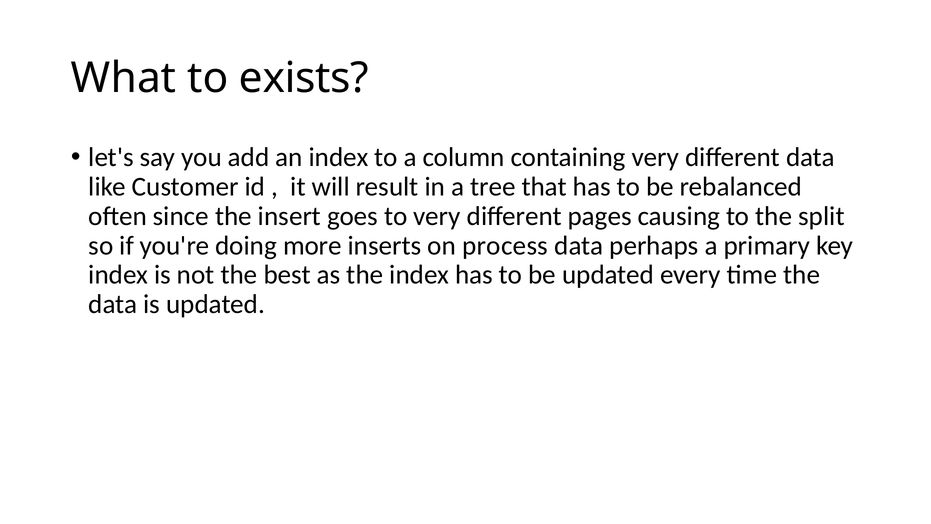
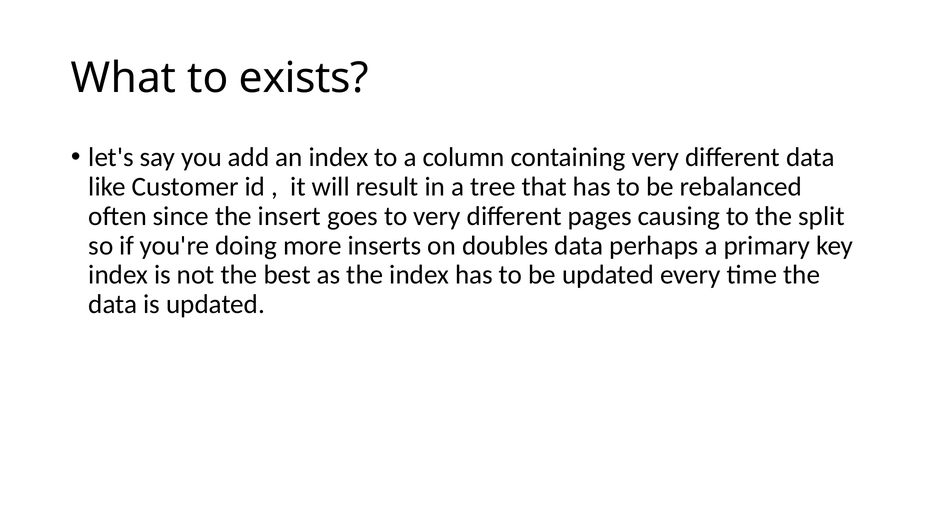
process: process -> doubles
